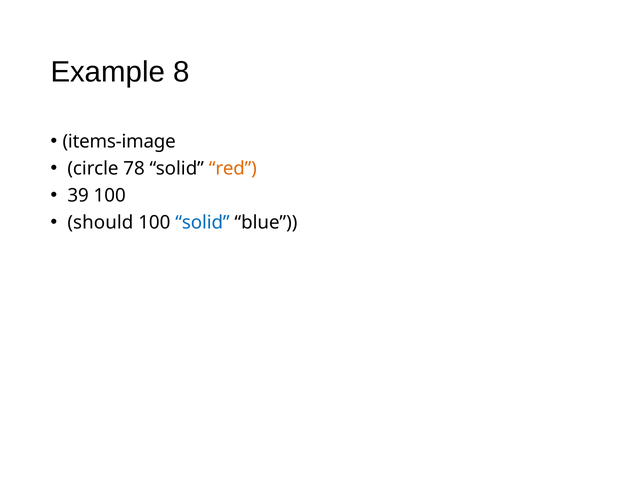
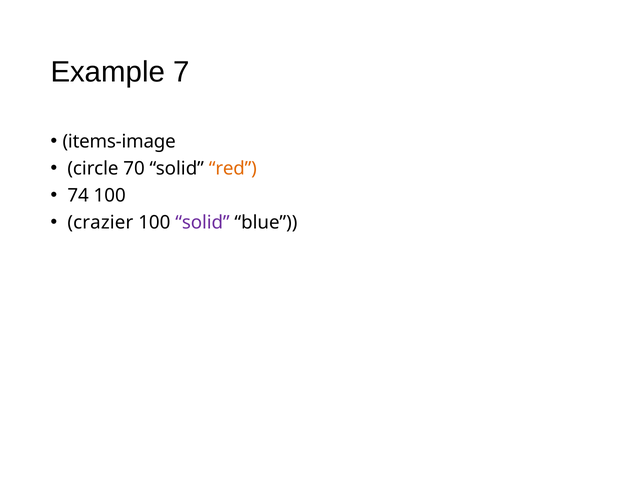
8: 8 -> 7
78: 78 -> 70
39: 39 -> 74
should: should -> crazier
solid at (202, 222) colour: blue -> purple
